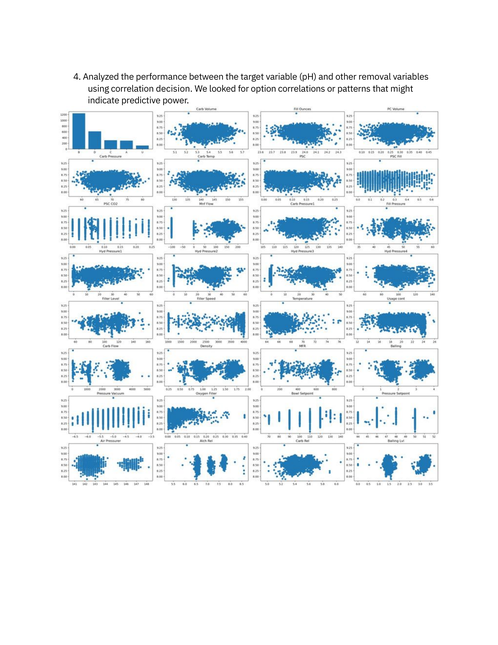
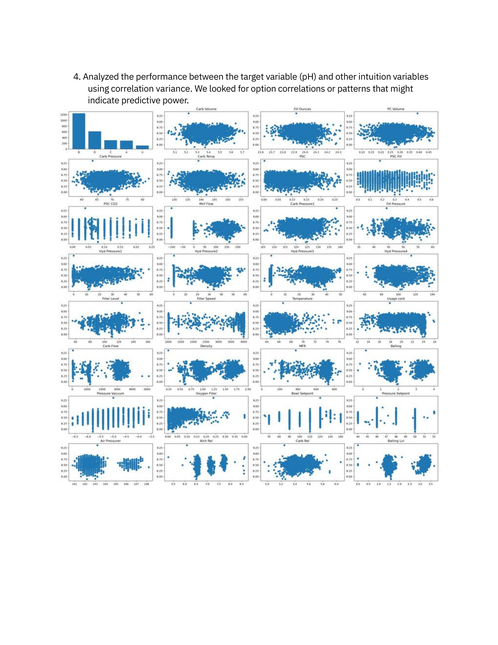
removal: removal -> intuition
decision: decision -> variance
